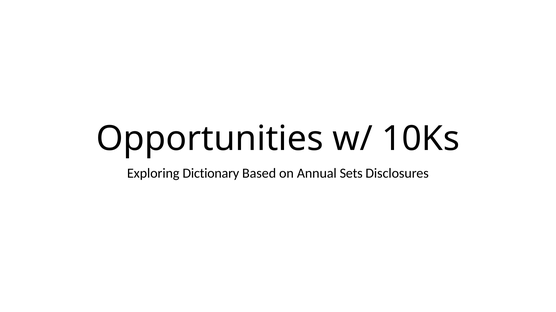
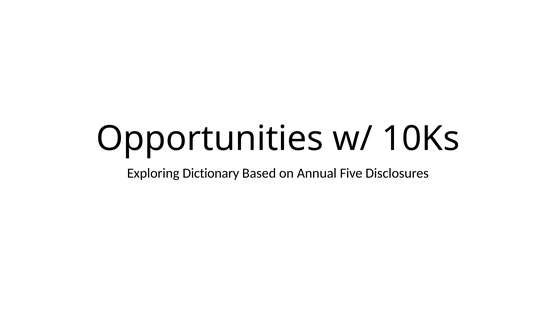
Sets: Sets -> Five
